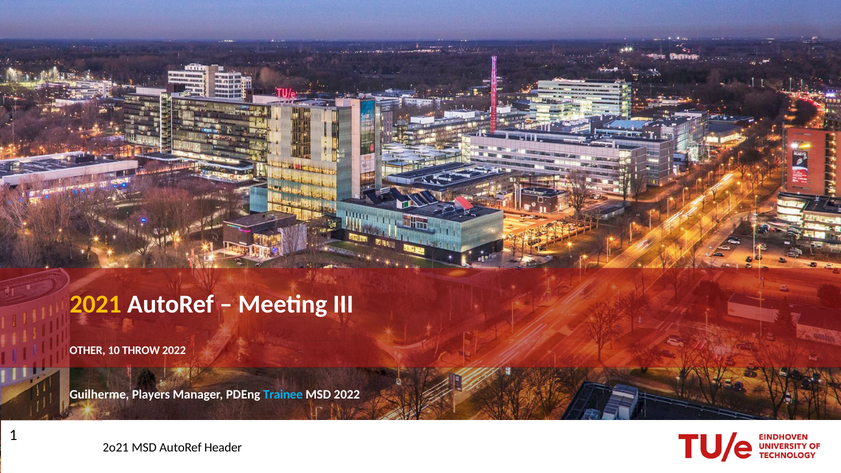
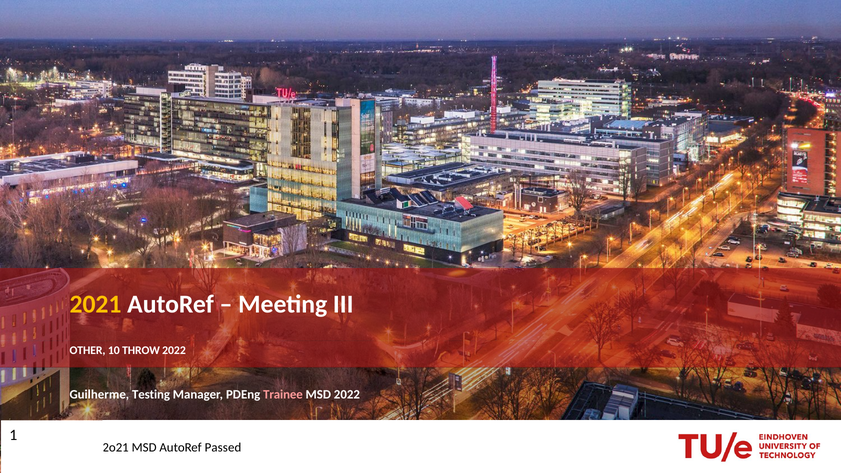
Players: Players -> Testing
Trainee colour: light blue -> pink
Header: Header -> Passed
